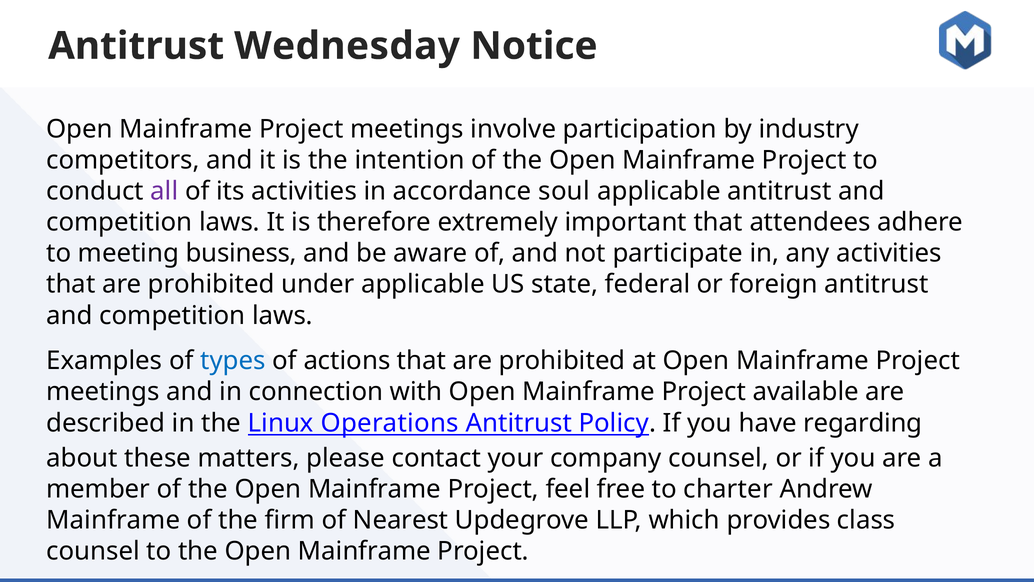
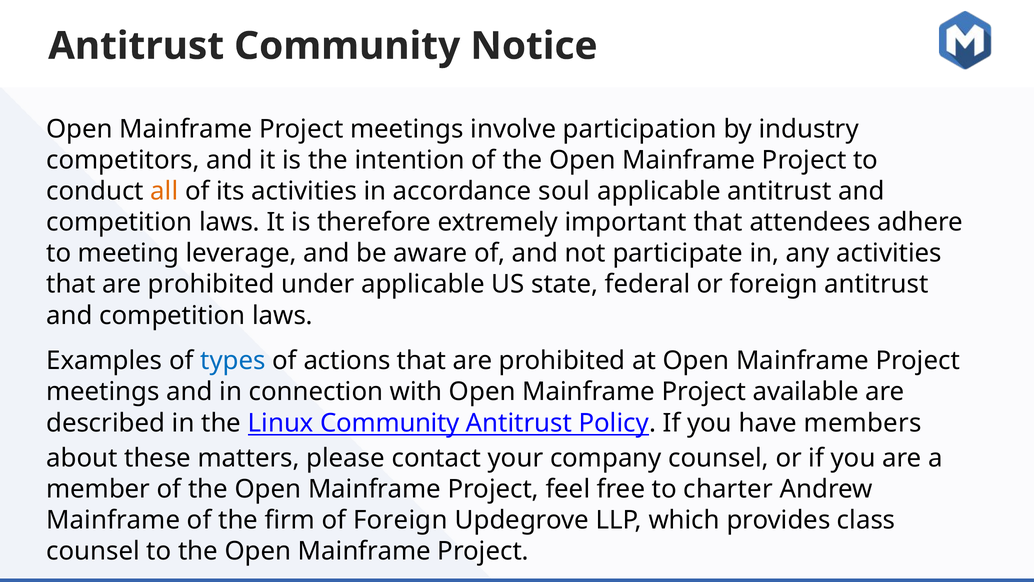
Antitrust Wednesday: Wednesday -> Community
all colour: purple -> orange
business: business -> leverage
Linux Operations: Operations -> Community
regarding: regarding -> members
of Nearest: Nearest -> Foreign
